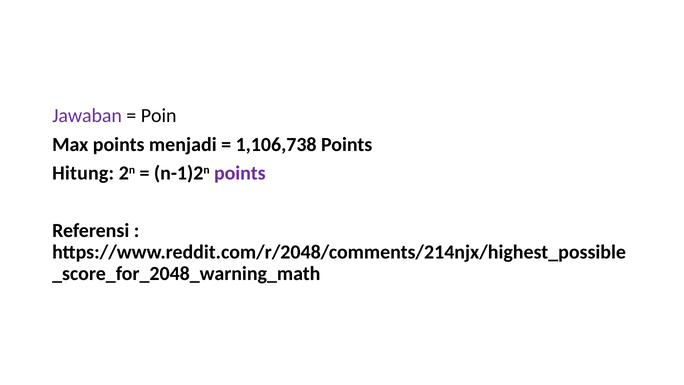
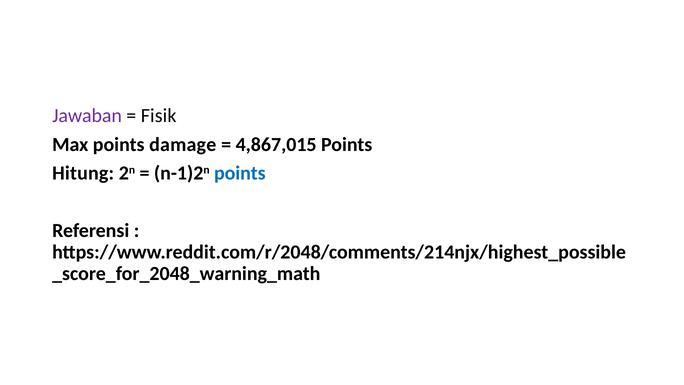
Poin: Poin -> Fisik
menjadi: menjadi -> damage
1,106,738: 1,106,738 -> 4,867,015
points at (240, 173) colour: purple -> blue
